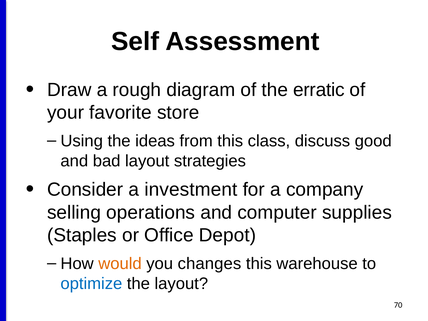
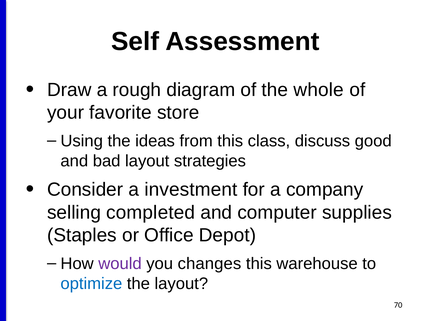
erratic: erratic -> whole
operations: operations -> completed
would colour: orange -> purple
